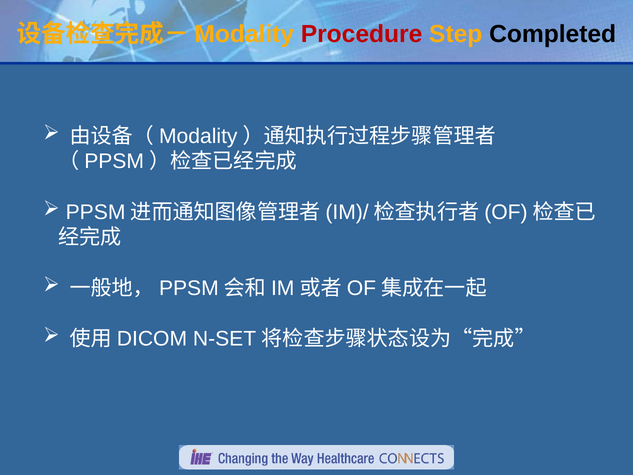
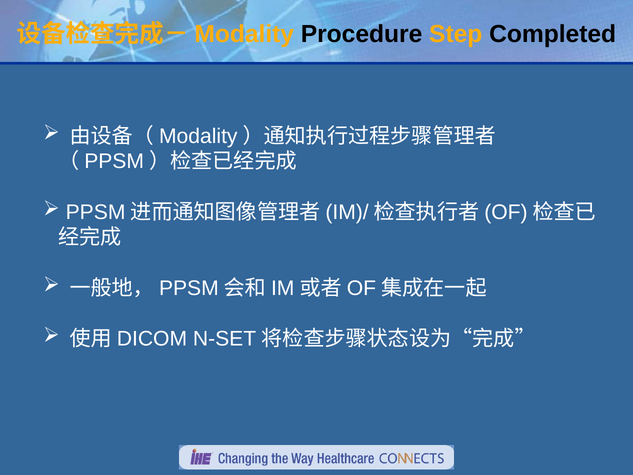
Procedure colour: red -> black
